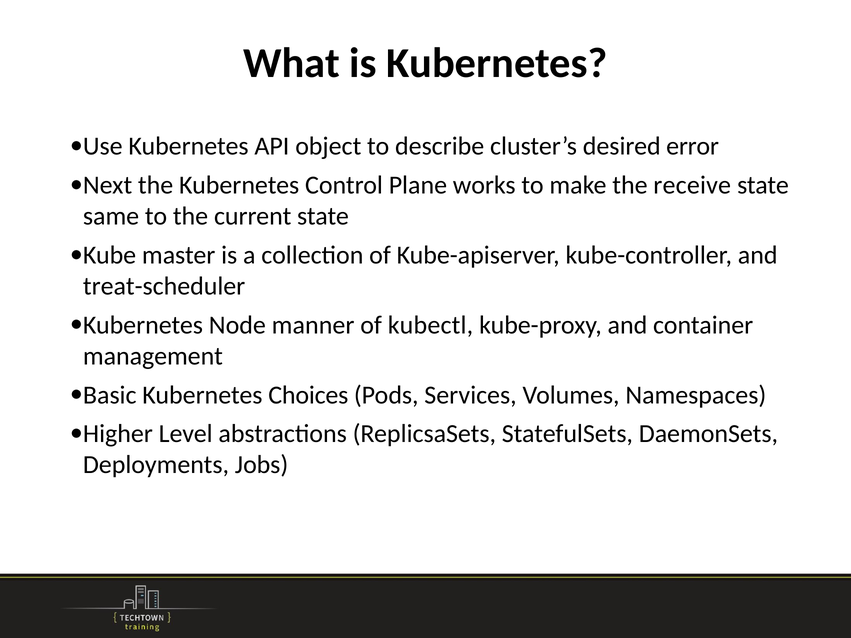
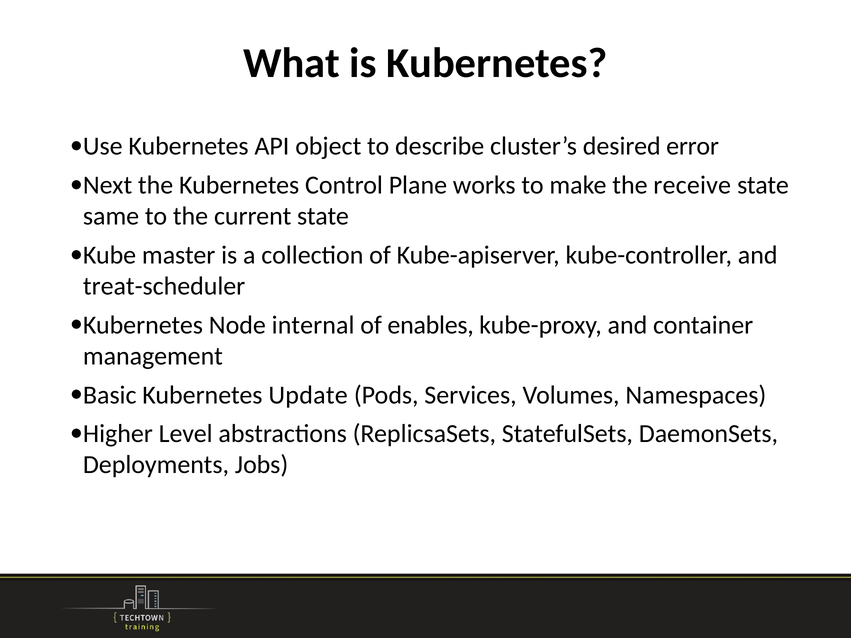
manner: manner -> internal
kubectl: kubectl -> enables
Choices: Choices -> Update
